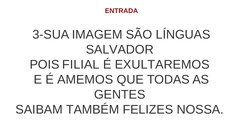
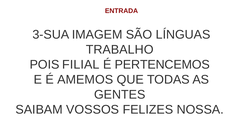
SALVADOR: SALVADOR -> TRABALHO
EXULTAREMOS: EXULTAREMOS -> PERTENCEMOS
TAMBÉM: TAMBÉM -> VOSSOS
